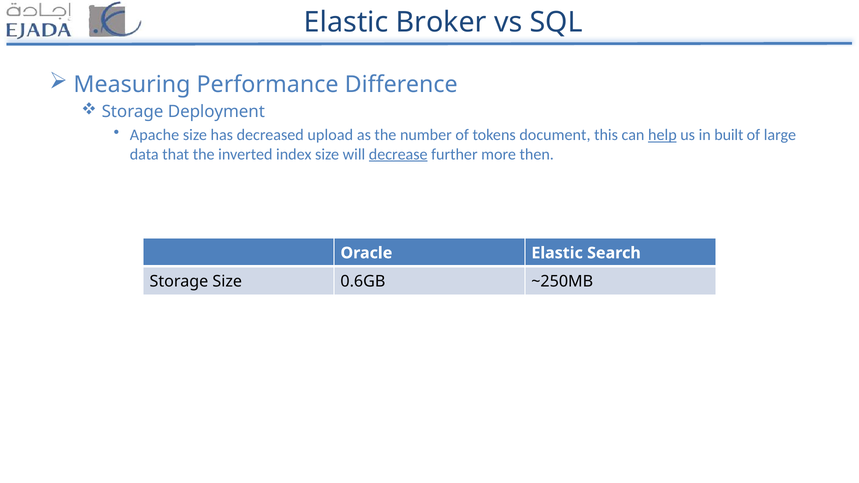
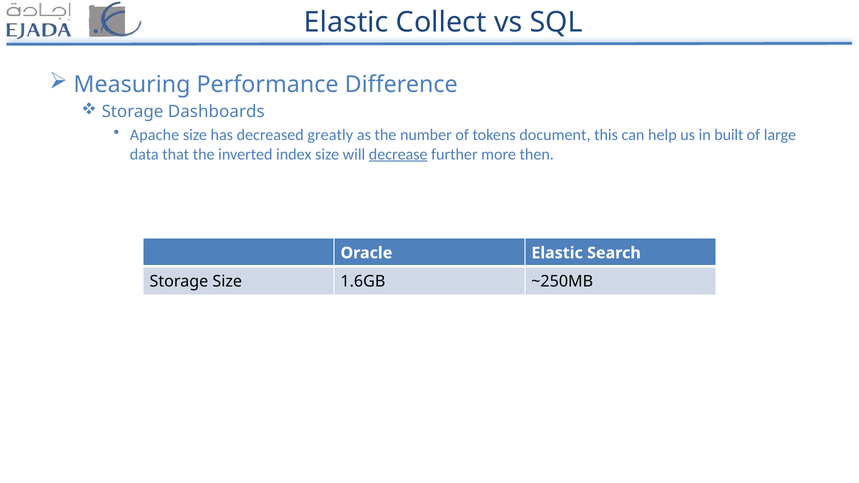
Broker: Broker -> Collect
Deployment: Deployment -> Dashboards
upload: upload -> greatly
help underline: present -> none
0.6GB: 0.6GB -> 1.6GB
